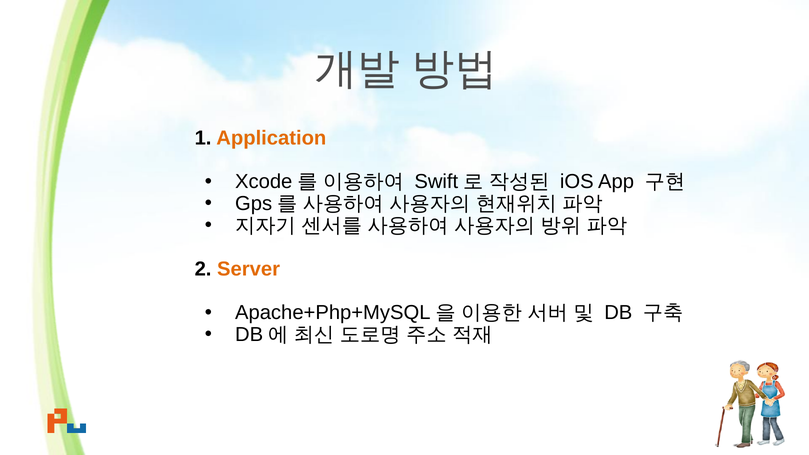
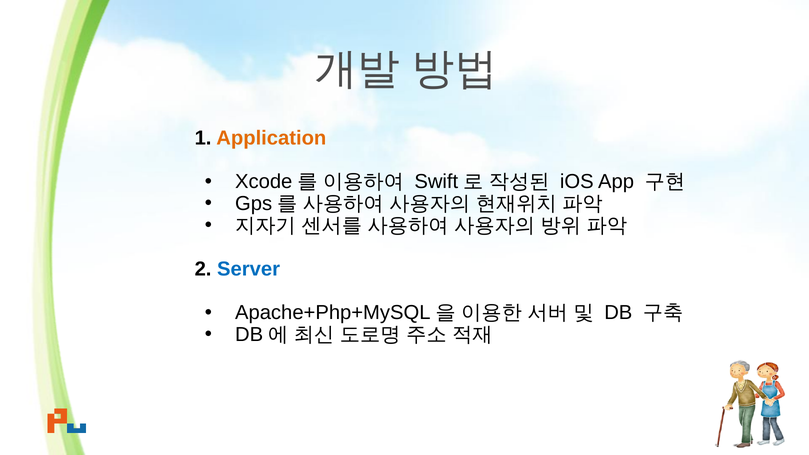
Server colour: orange -> blue
